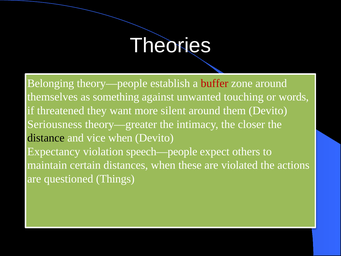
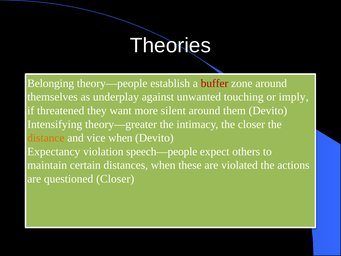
something: something -> underplay
words: words -> imply
Seriousness: Seriousness -> Intensifying
distance colour: black -> orange
questioned Things: Things -> Closer
